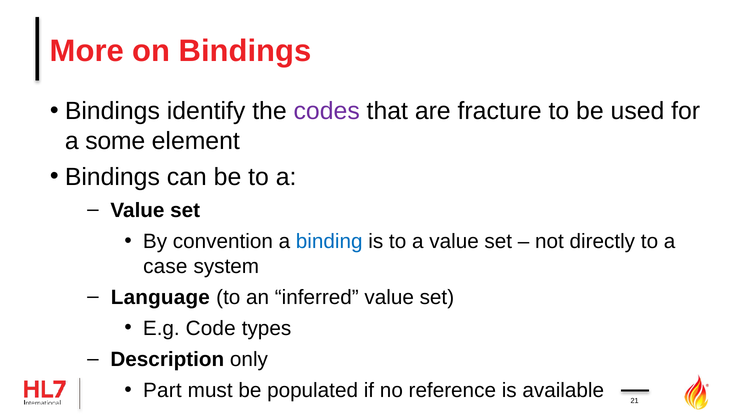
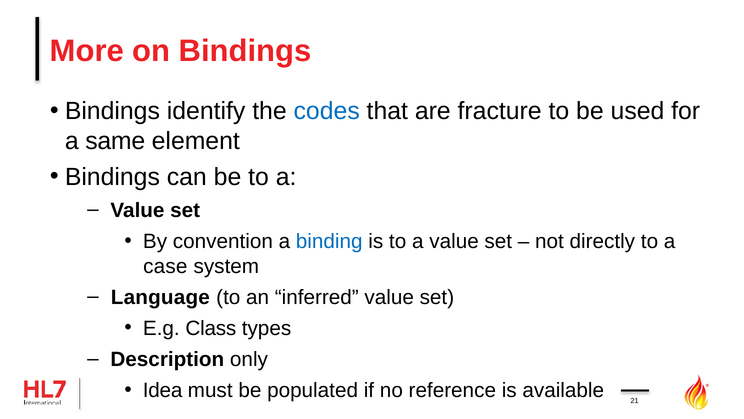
codes colour: purple -> blue
some: some -> same
Code: Code -> Class
Part: Part -> Idea
